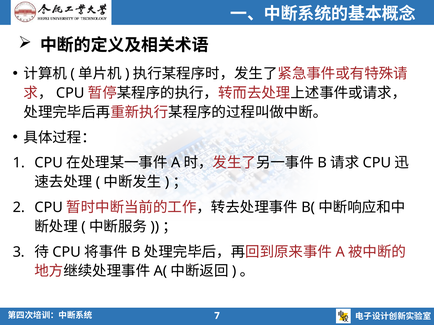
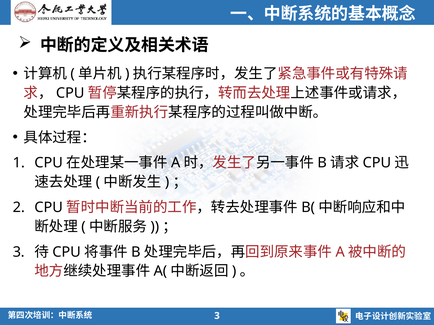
7 at (217, 316): 7 -> 3
